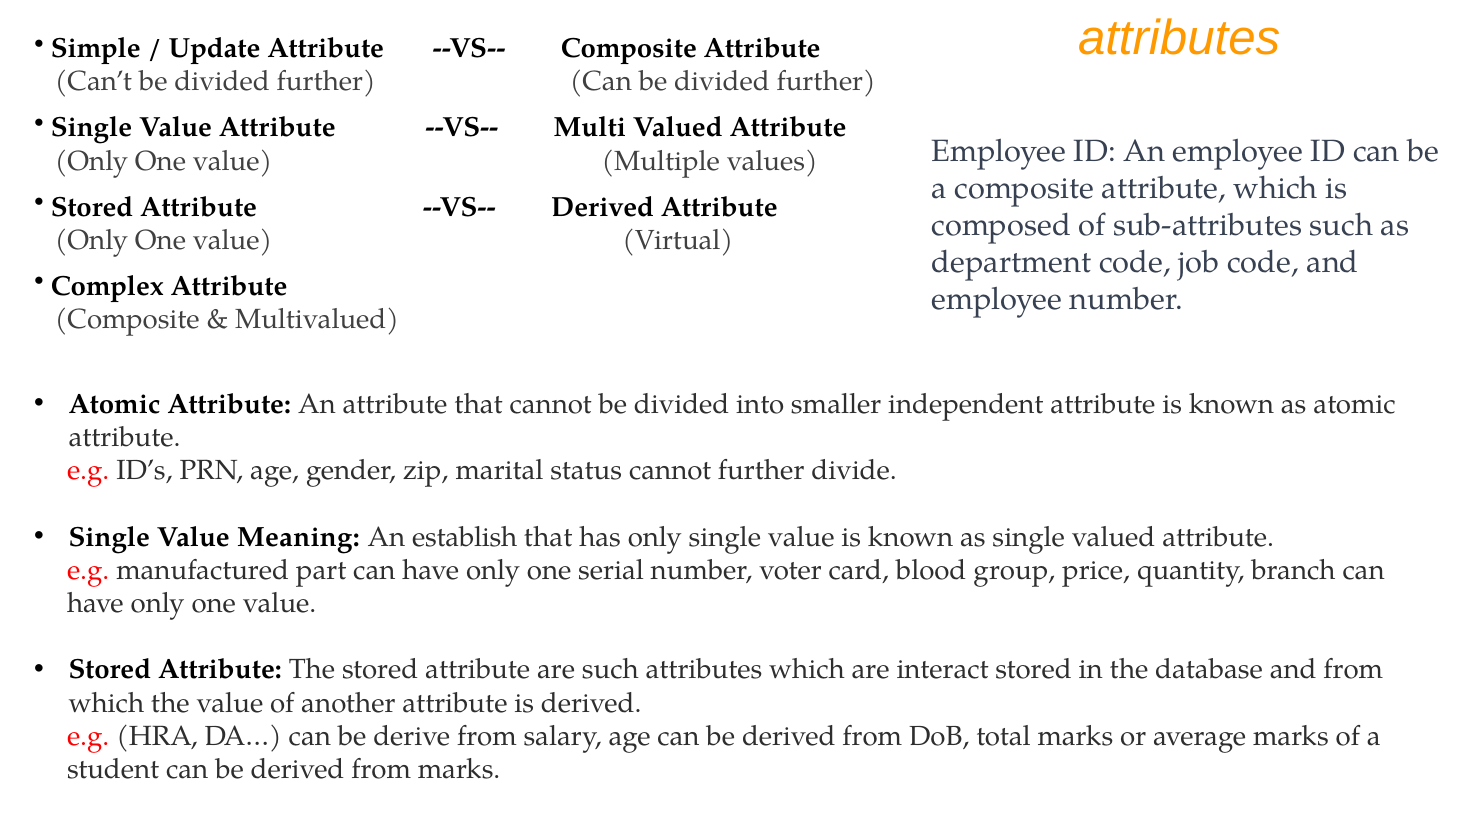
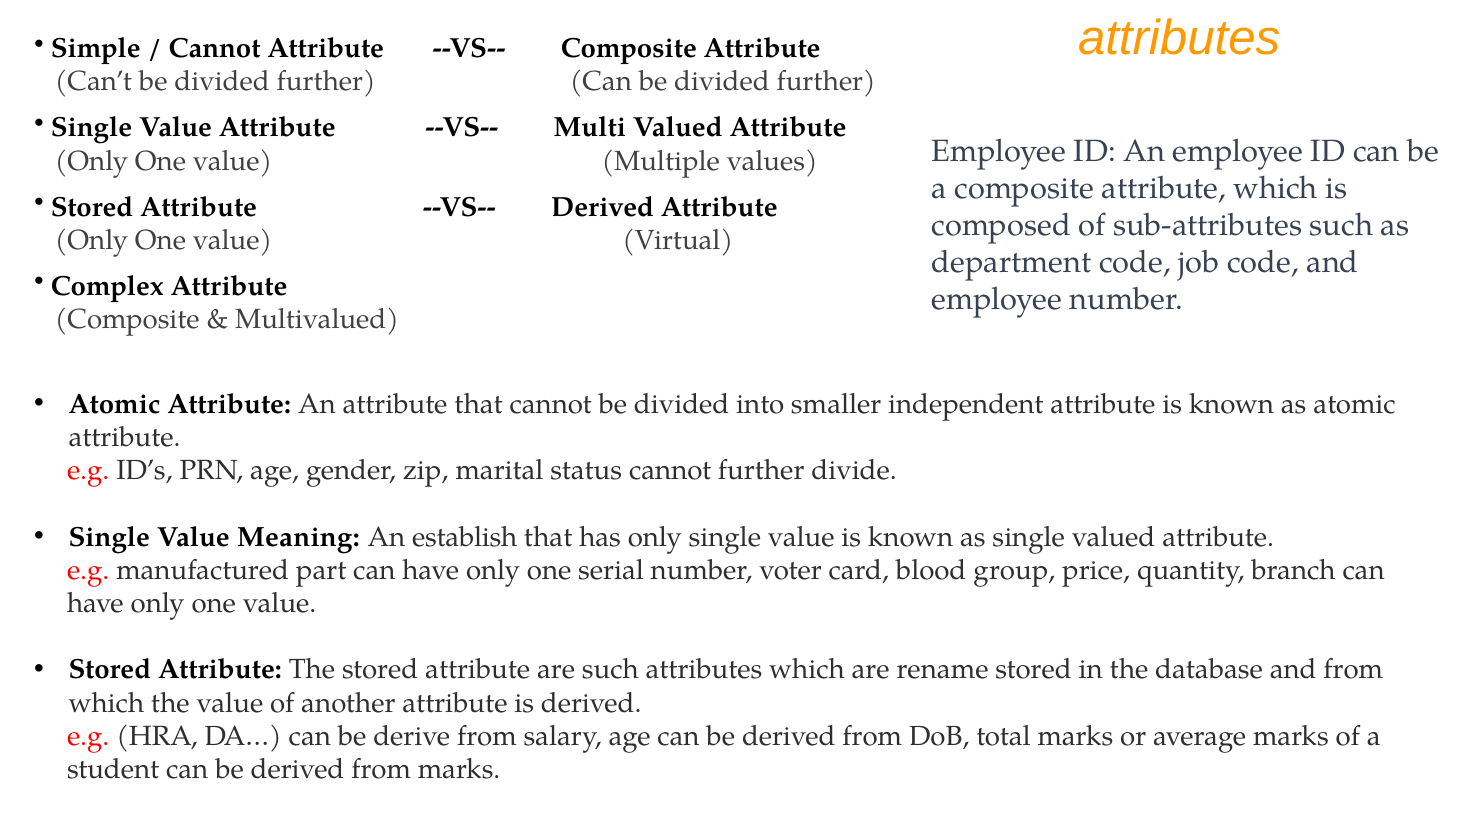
Update at (215, 48): Update -> Cannot
interact: interact -> rename
